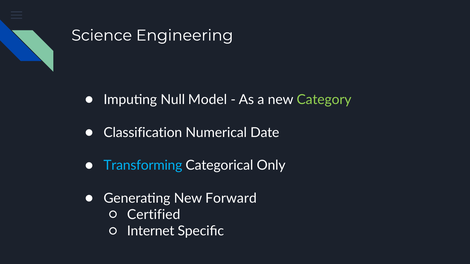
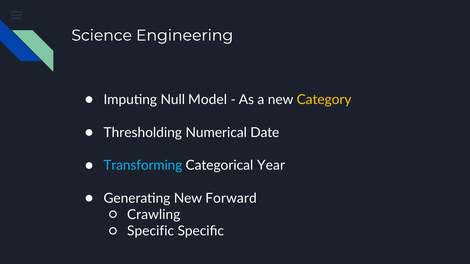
Category colour: light green -> yellow
Classification: Classification -> Thresholding
Only: Only -> Year
Certified: Certified -> Crawling
Internet at (151, 231): Internet -> Specific
